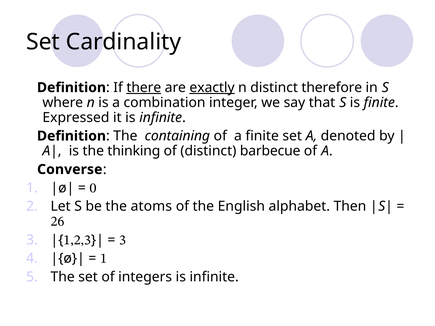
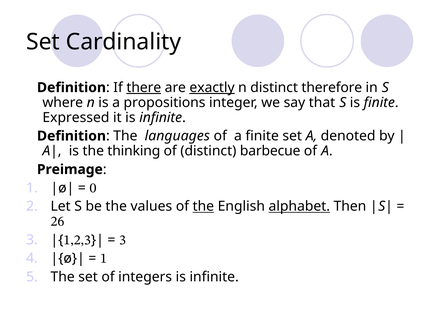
combination: combination -> propositions
containing: containing -> languages
Converse: Converse -> Preimage
atoms: atoms -> values
the at (203, 207) underline: none -> present
alphabet underline: none -> present
